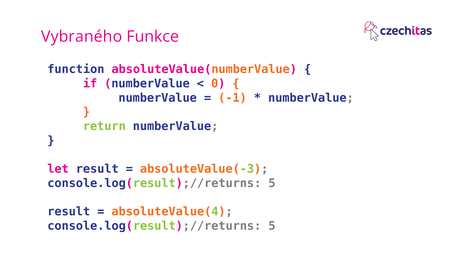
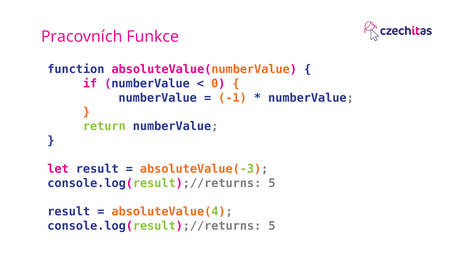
Vybraného: Vybraného -> Pracovních
